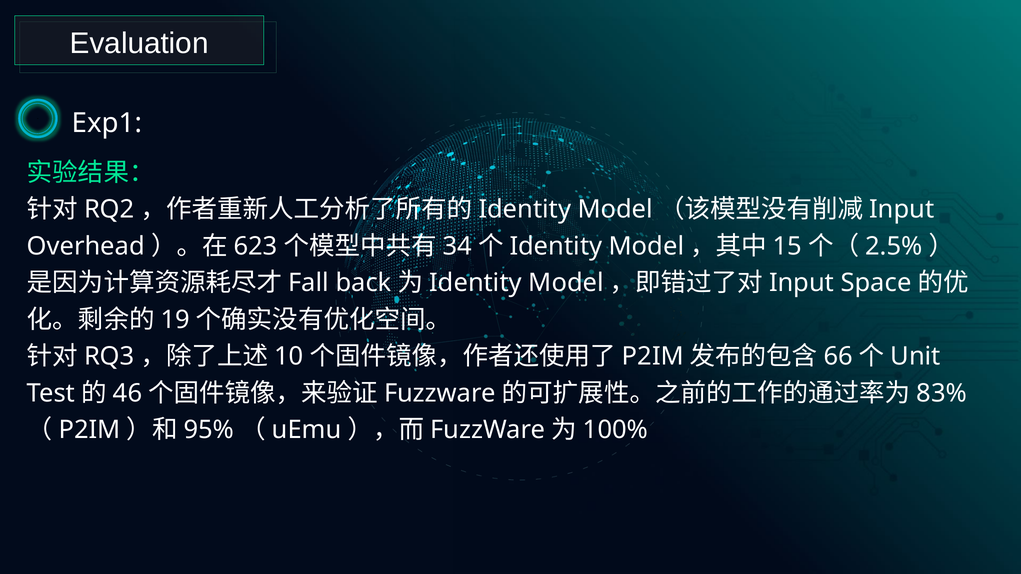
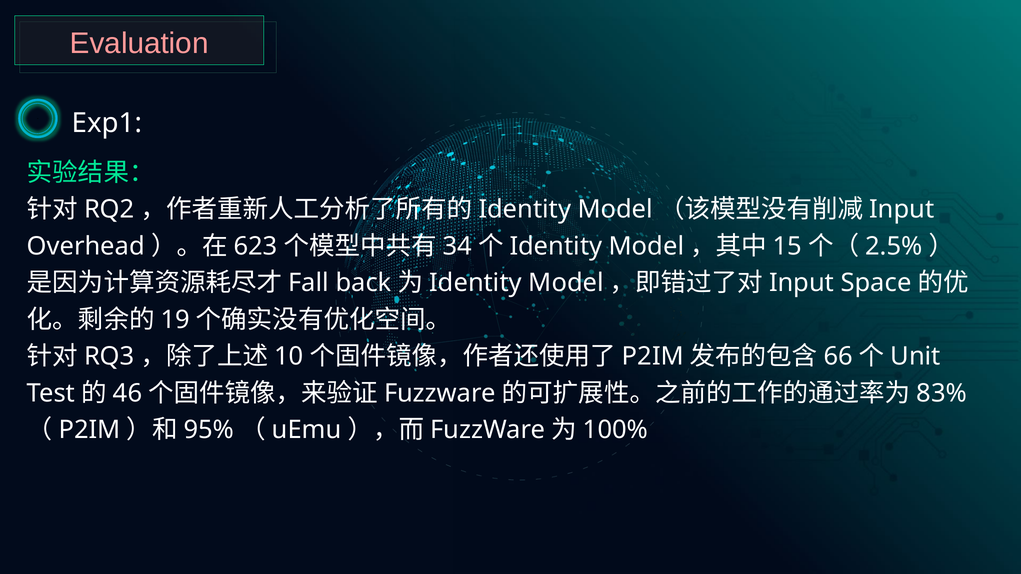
Evaluation colour: white -> pink
